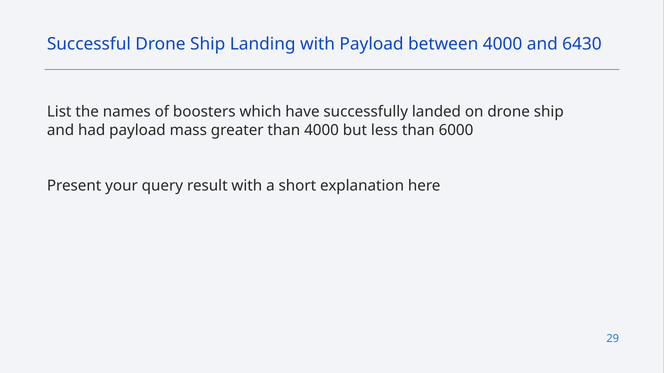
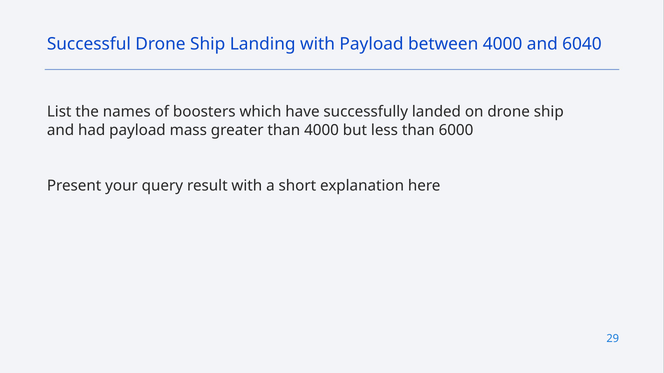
6430: 6430 -> 6040
